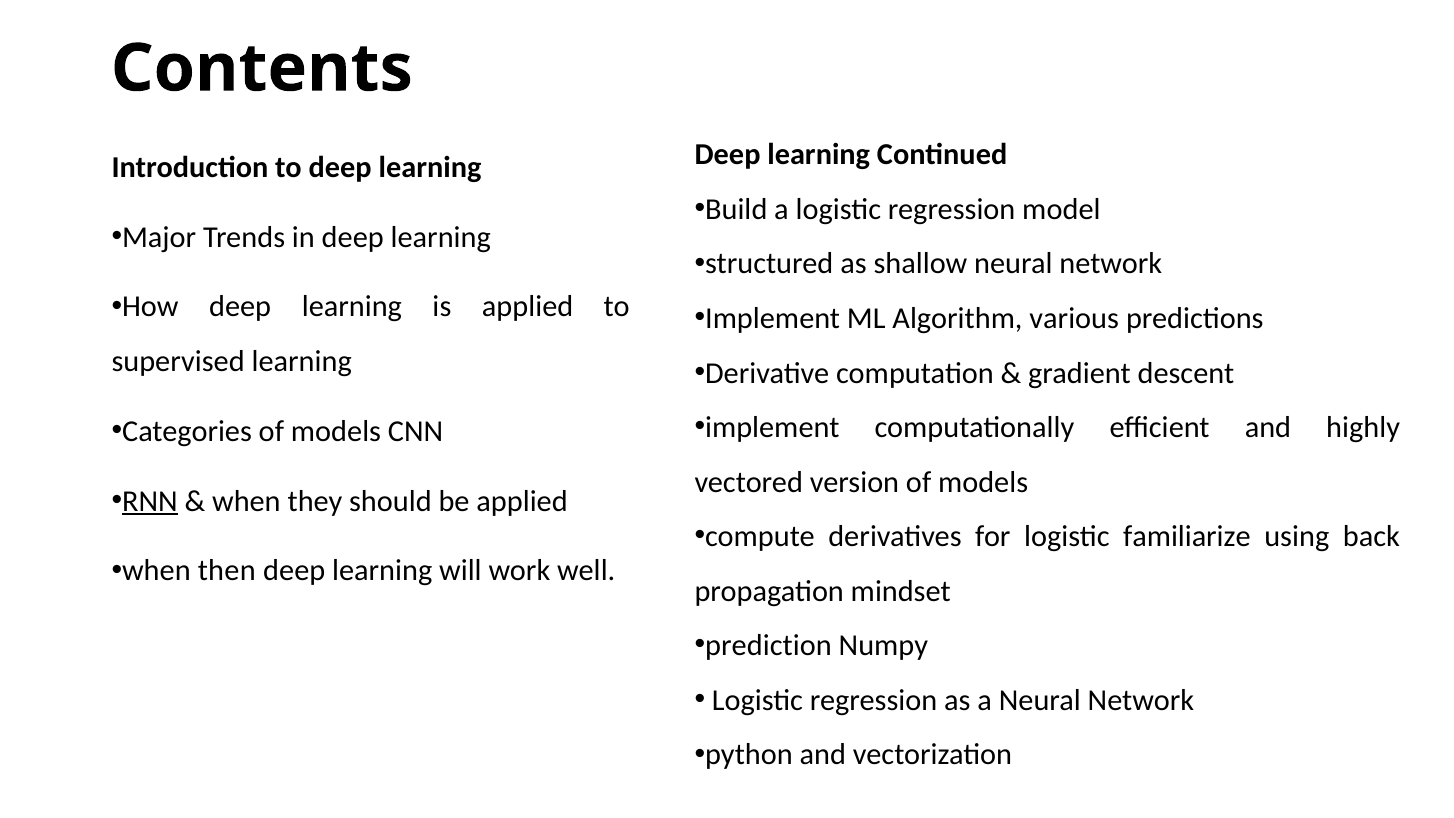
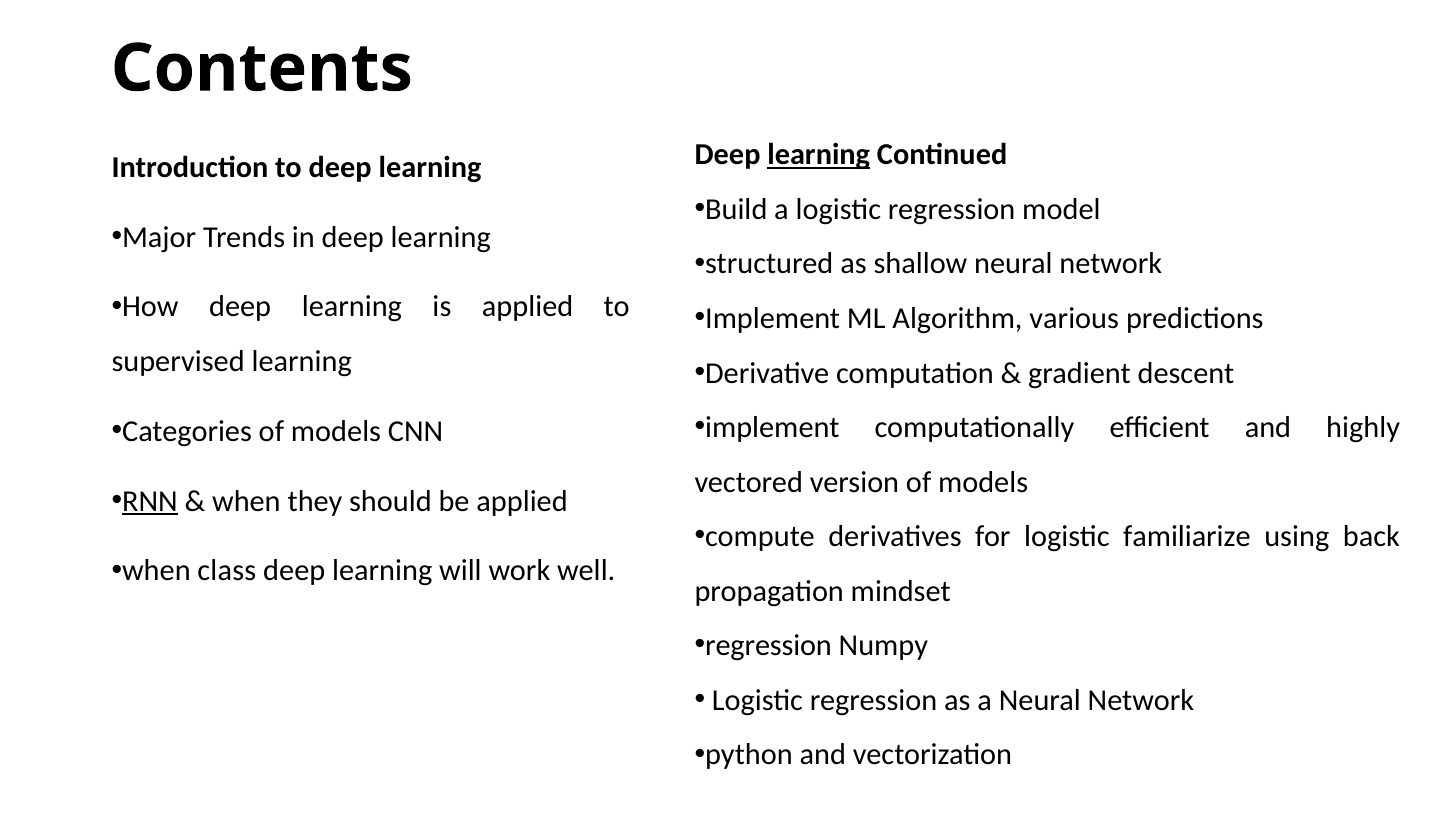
learning at (819, 155) underline: none -> present
then: then -> class
prediction at (768, 646): prediction -> regression
